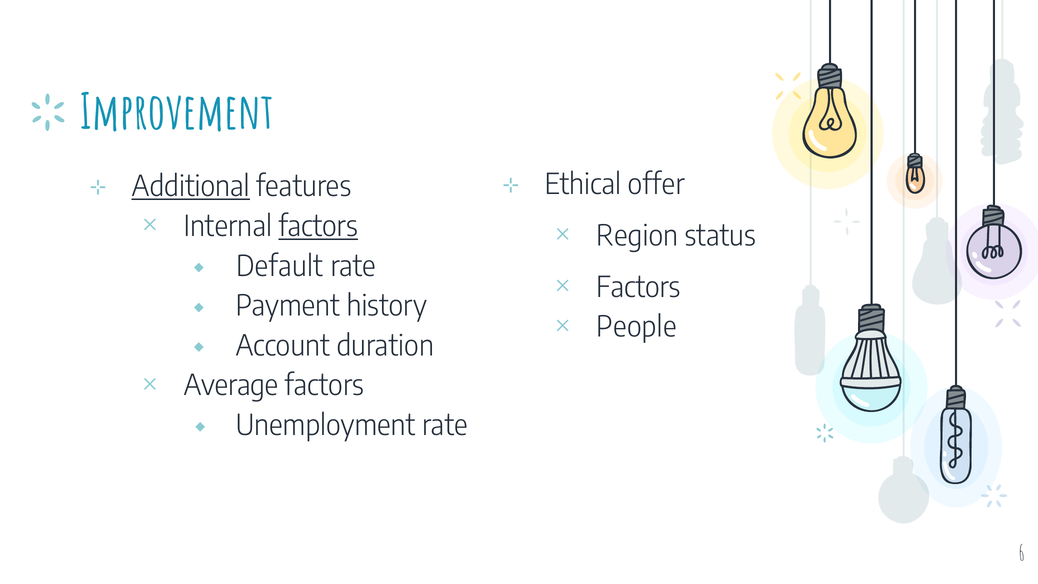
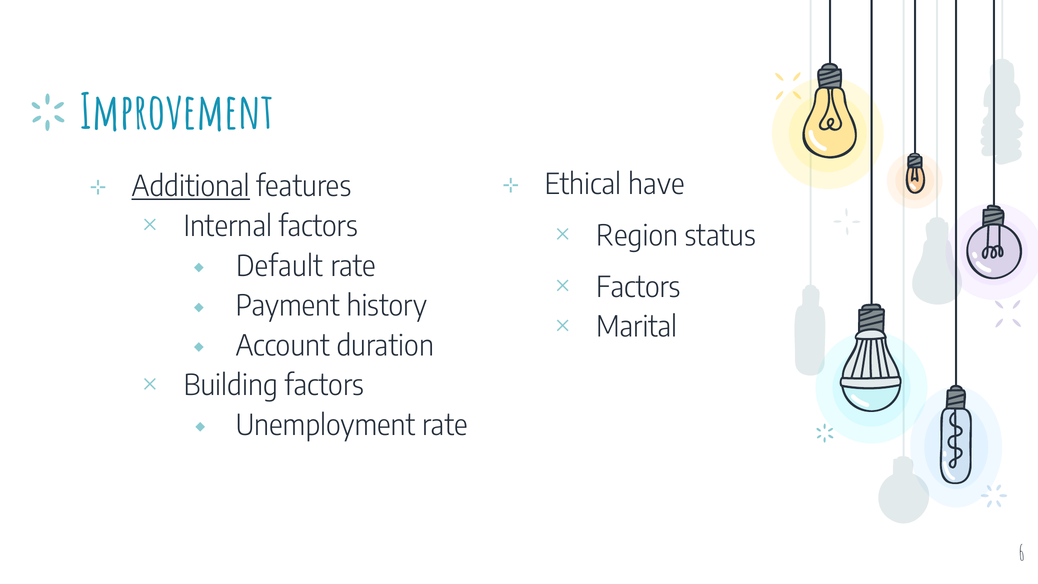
offer: offer -> have
factors at (318, 227) underline: present -> none
People: People -> Marital
Average: Average -> Building
